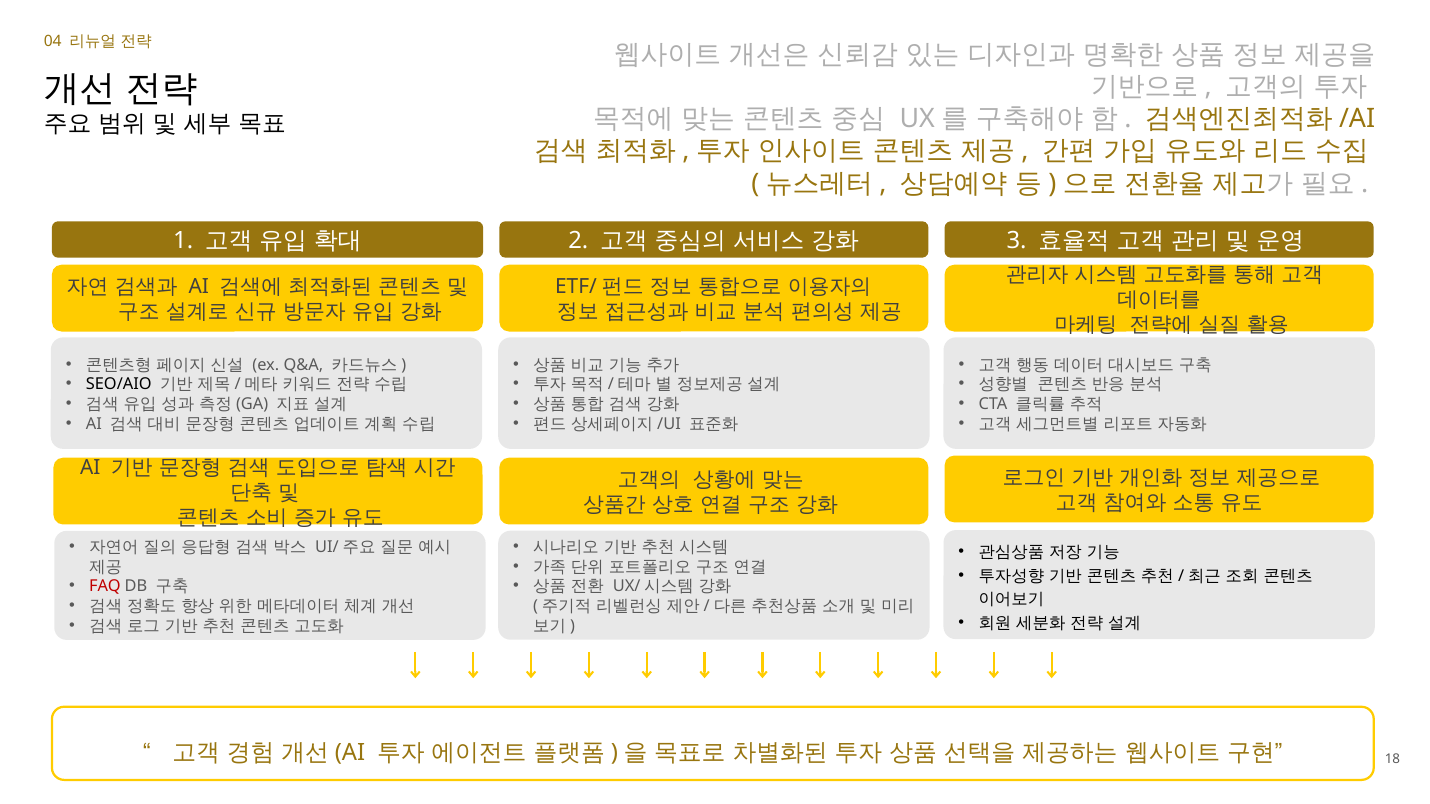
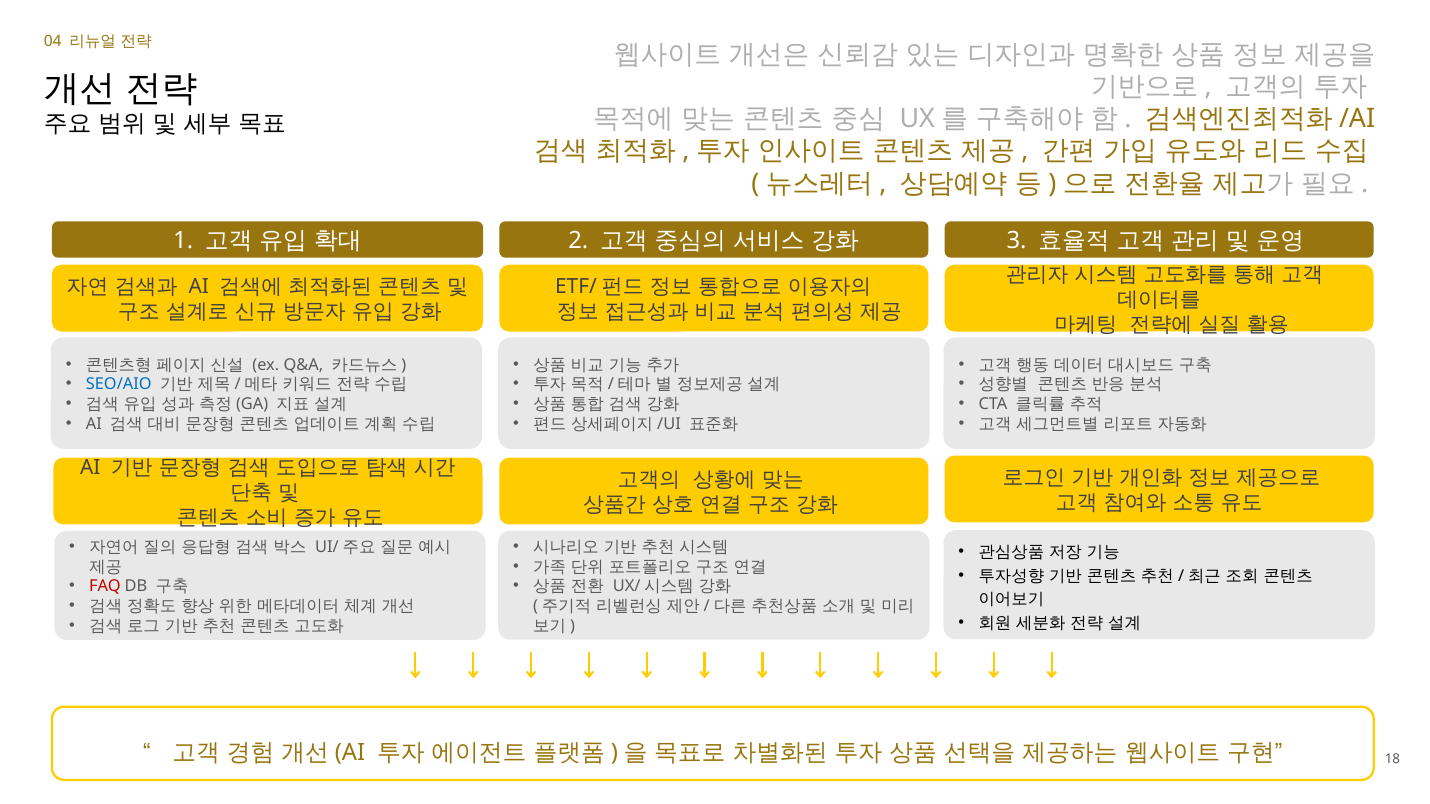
SEO/AIO colour: black -> blue
